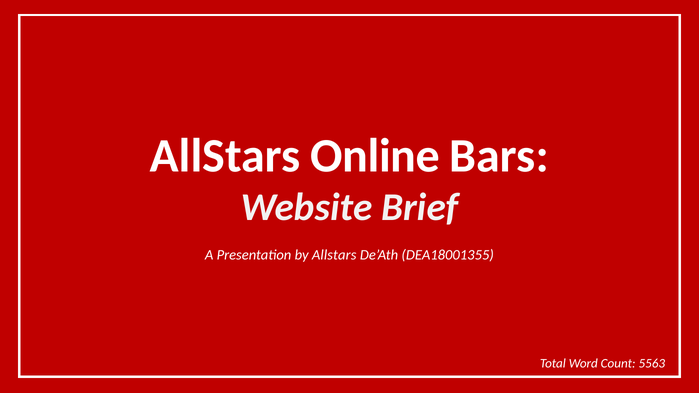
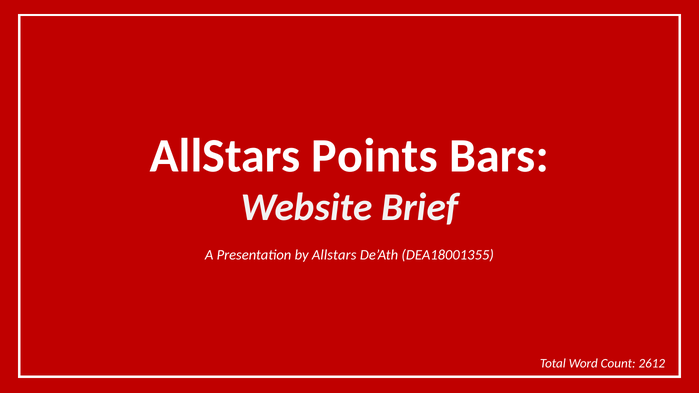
Online: Online -> Points
5563: 5563 -> 2612
